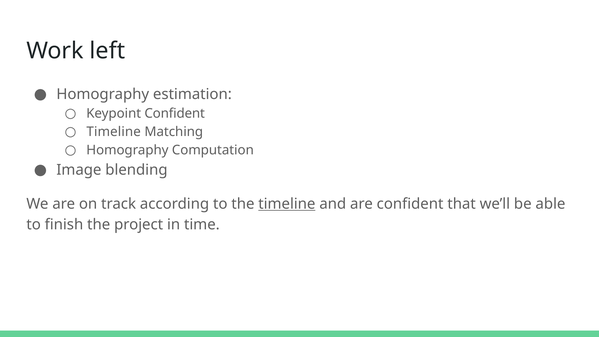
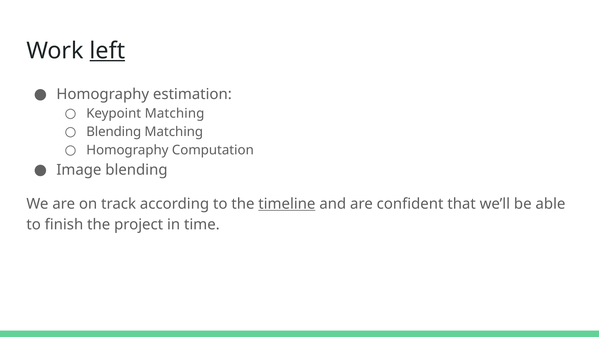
left underline: none -> present
Keypoint Confident: Confident -> Matching
Timeline at (114, 132): Timeline -> Blending
